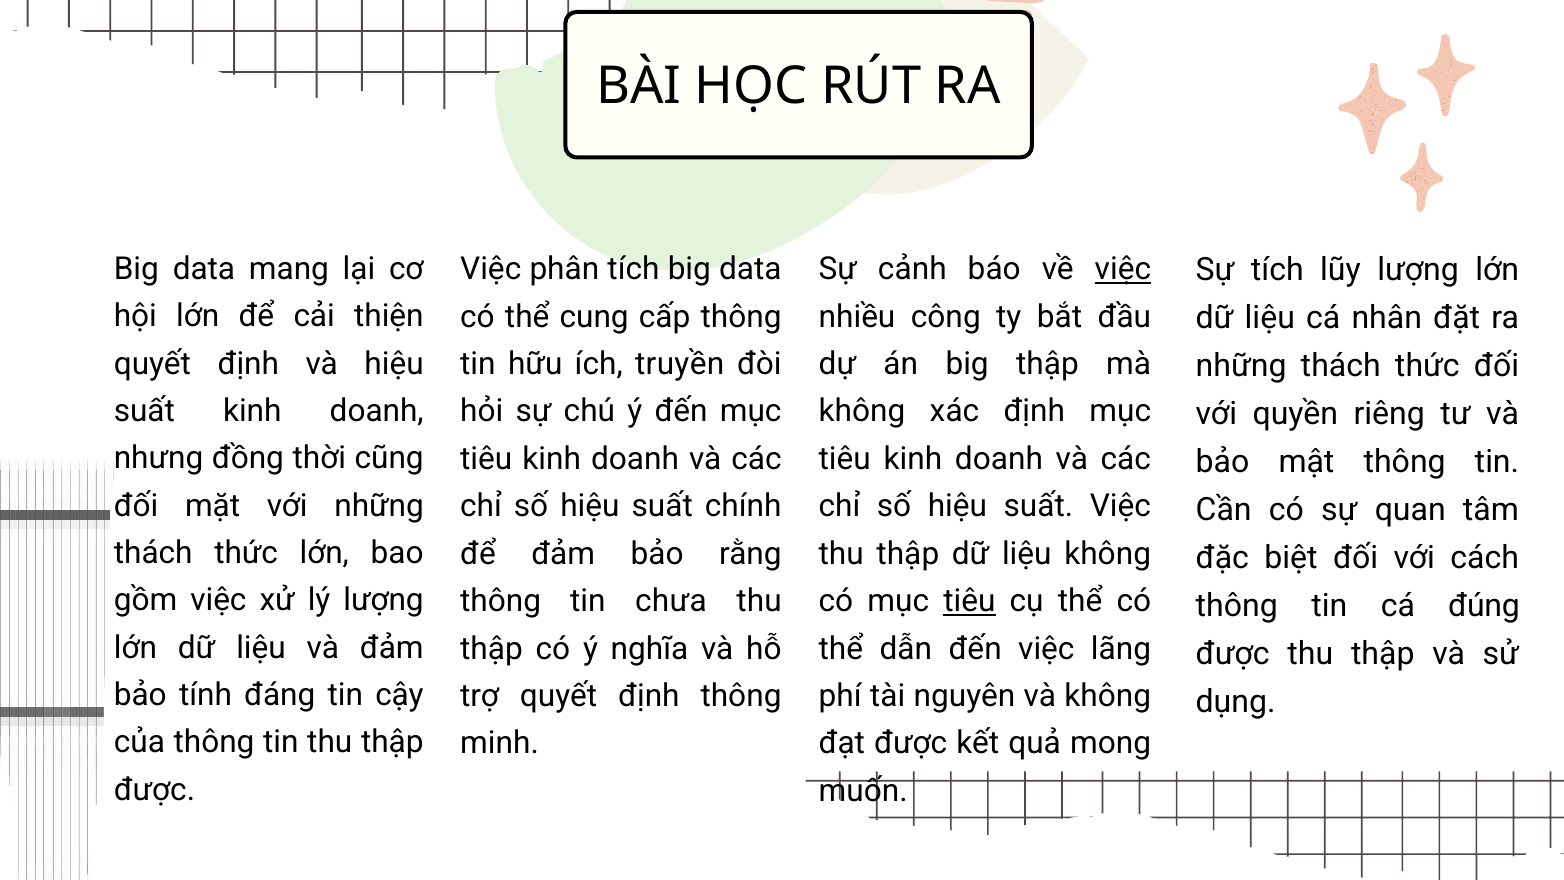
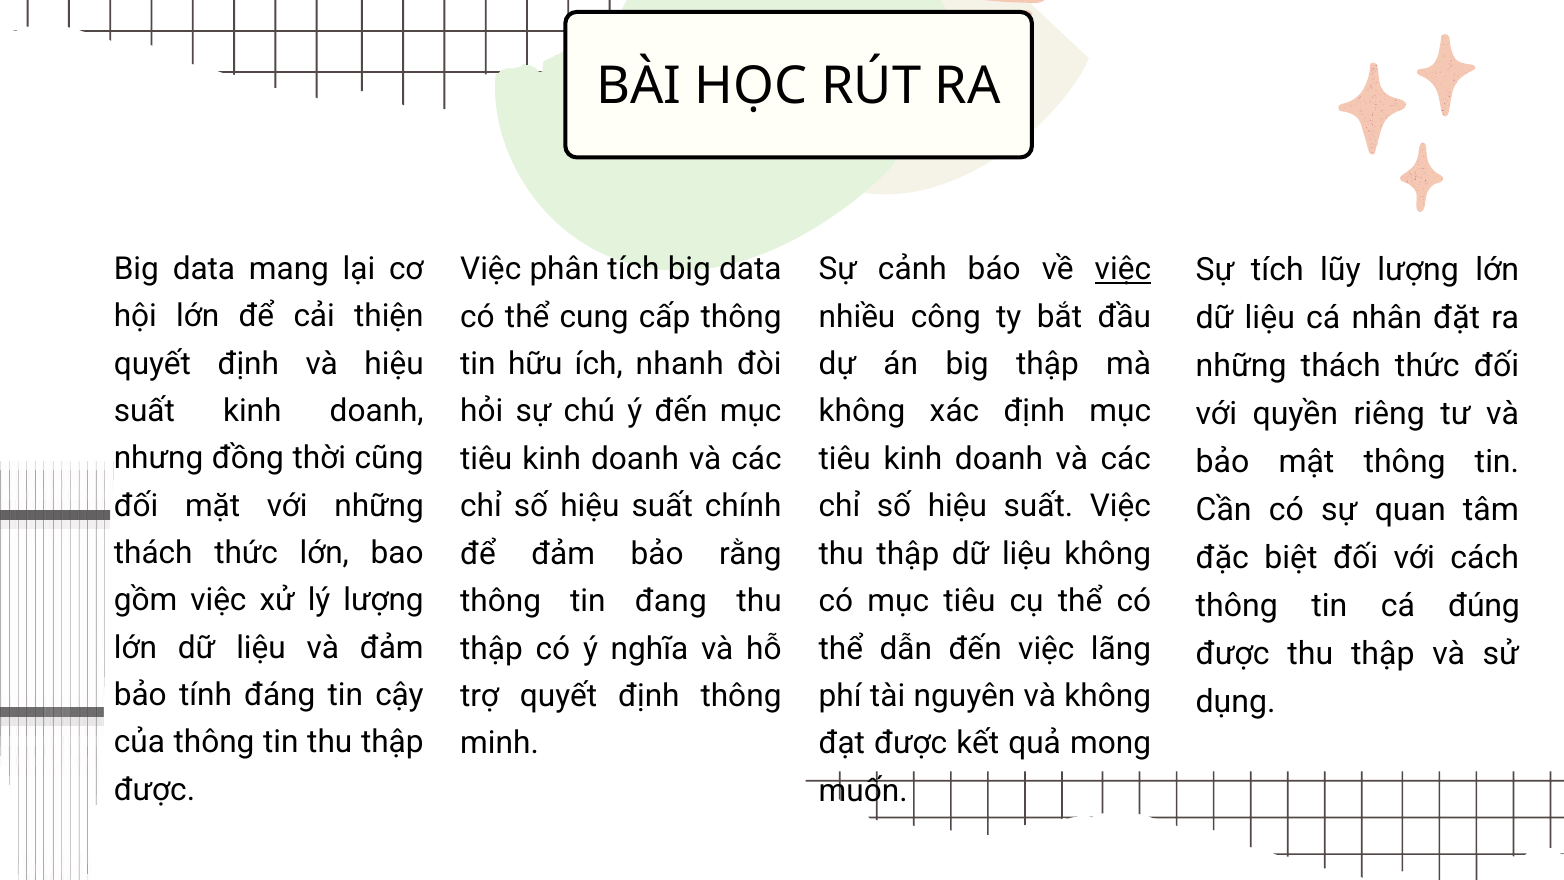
truyền: truyền -> nhanh
chưa: chưa -> đang
tiêu at (969, 601) underline: present -> none
